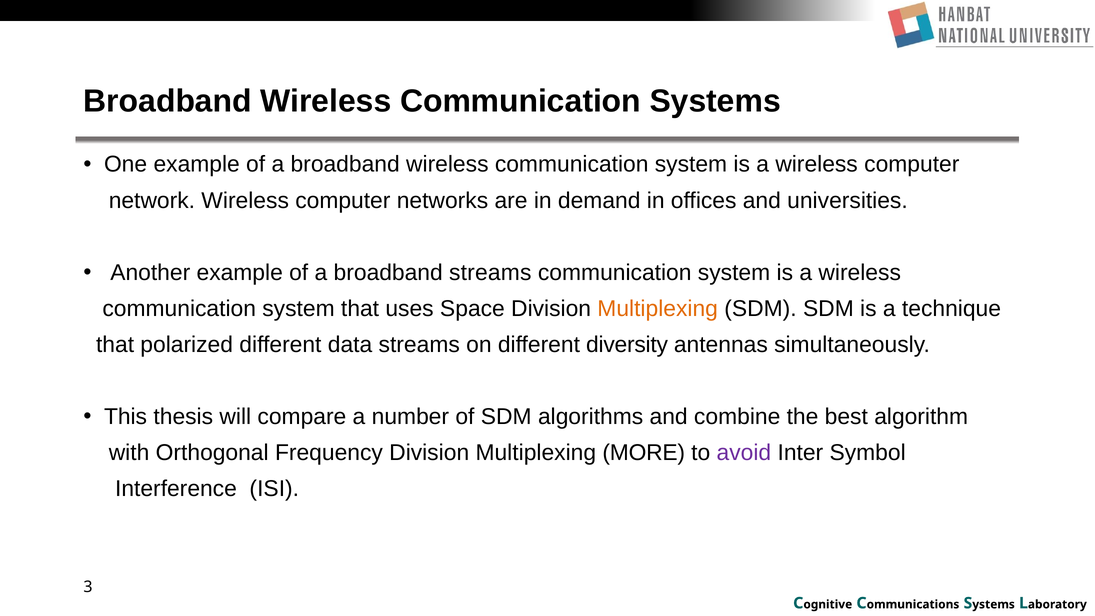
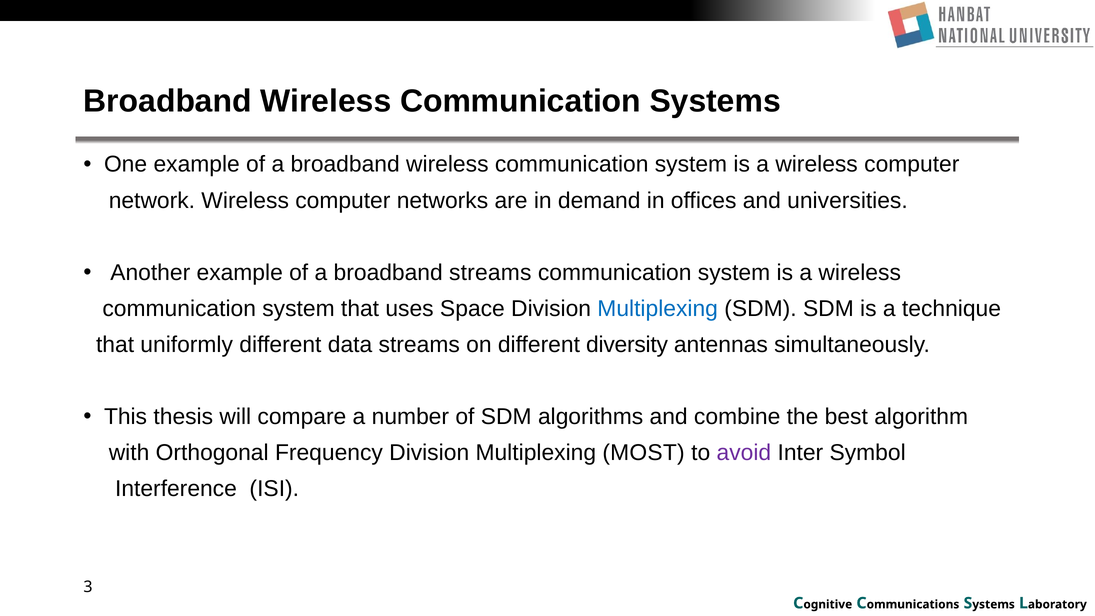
Multiplexing at (658, 309) colour: orange -> blue
polarized: polarized -> uniformly
MORE: MORE -> MOST
